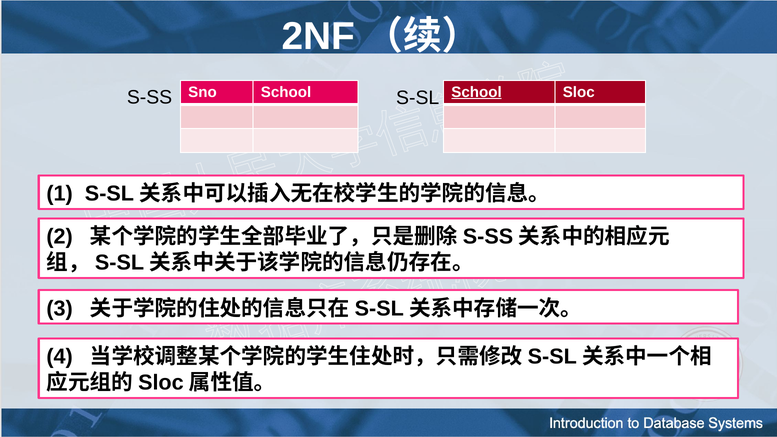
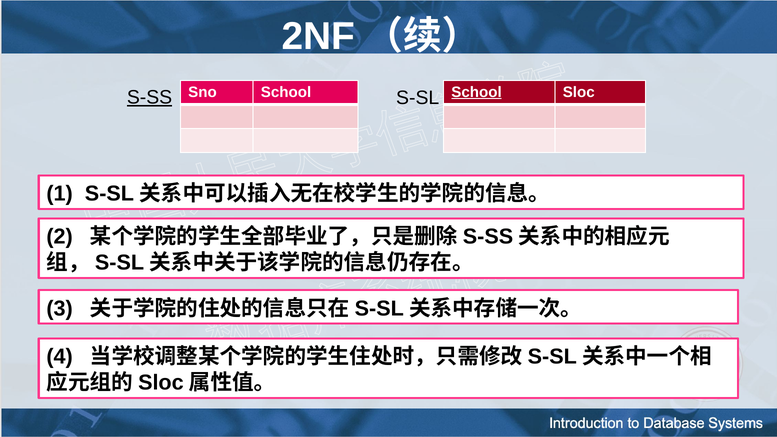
S-SS underline: none -> present
